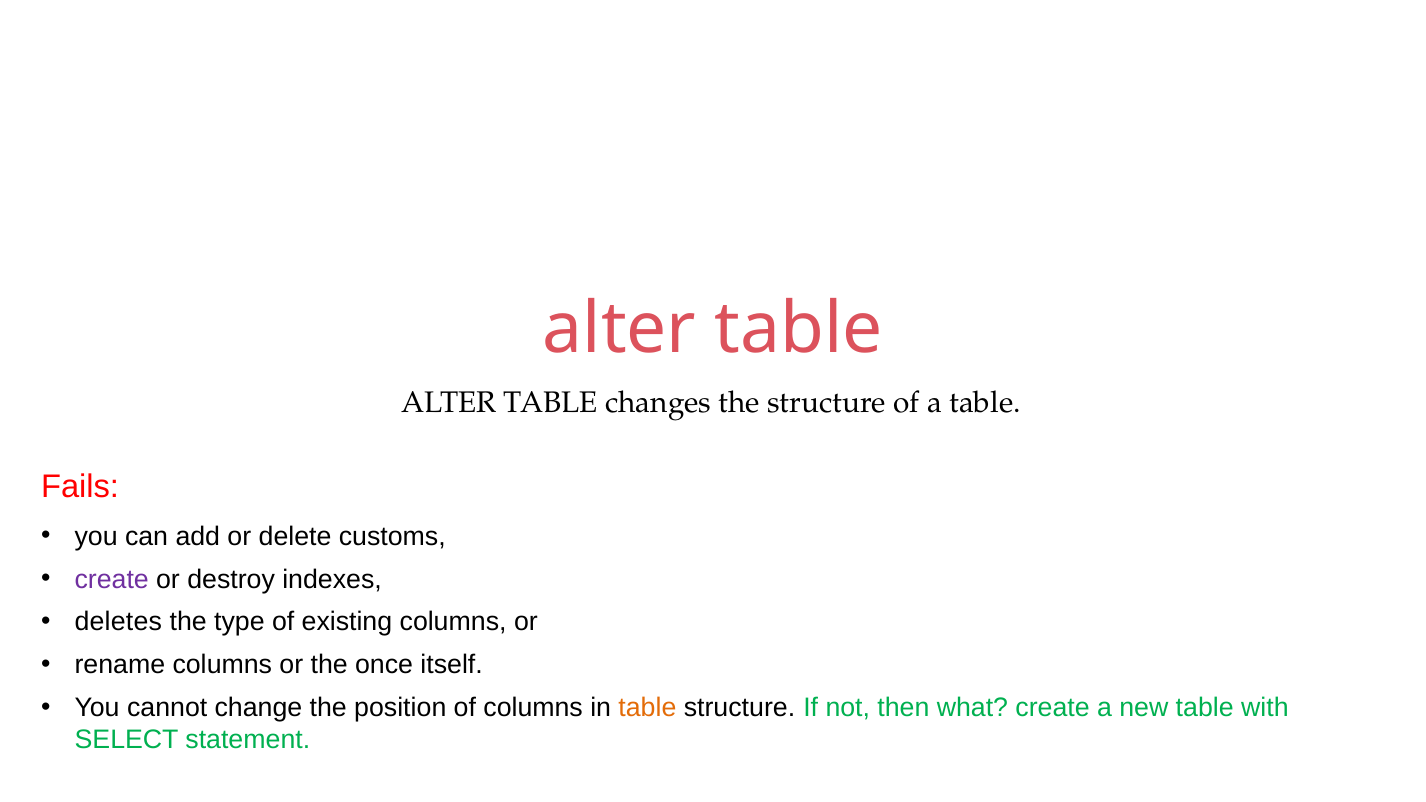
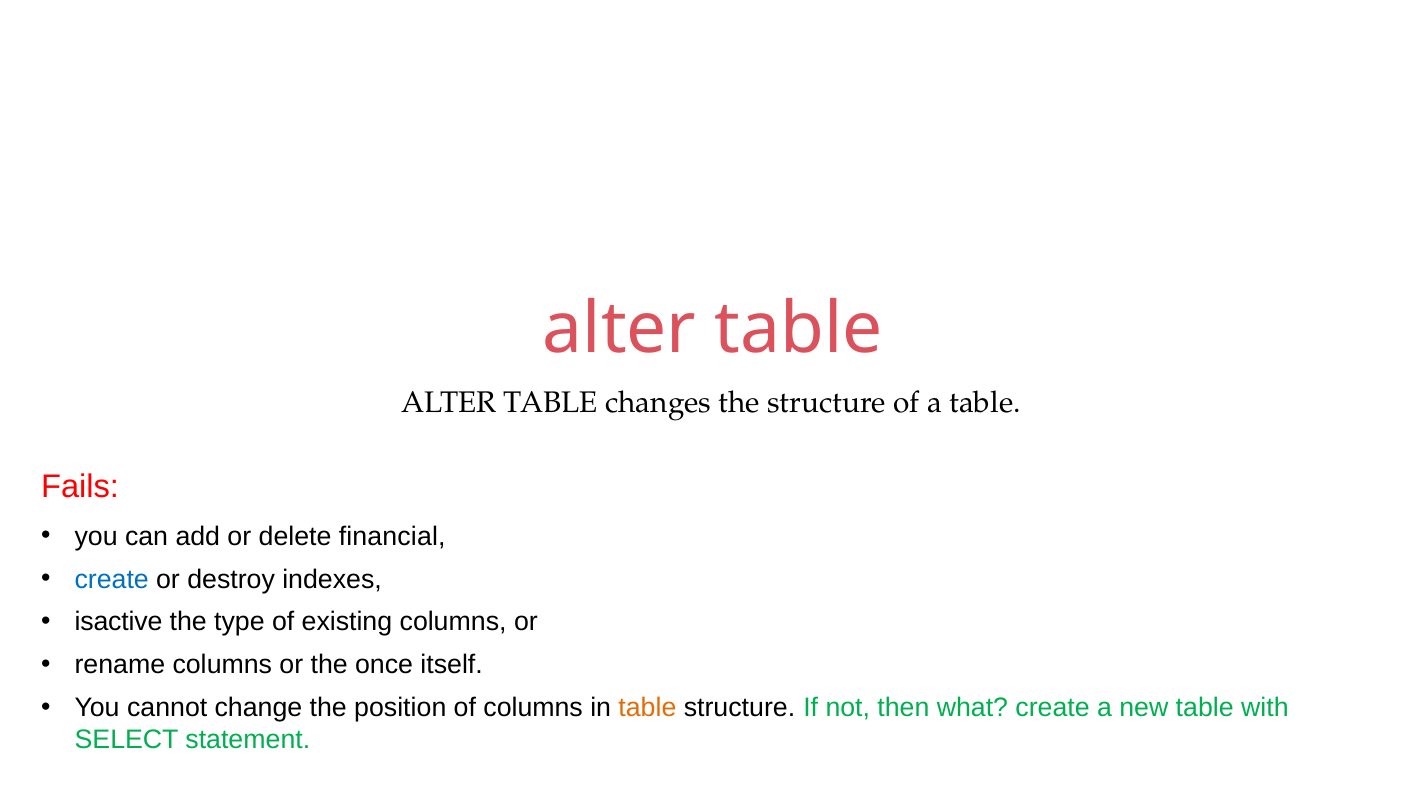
customs: customs -> financial
create at (112, 579) colour: purple -> blue
deletes: deletes -> isactive
